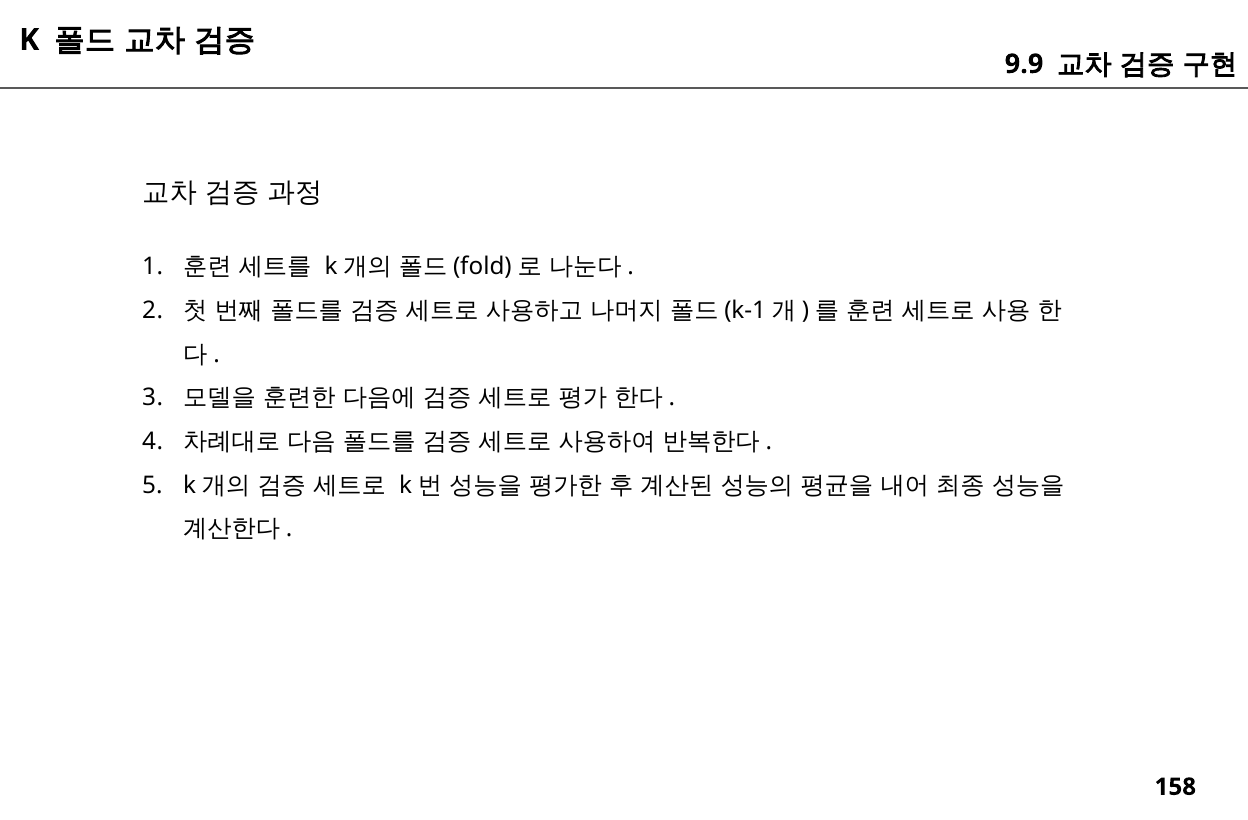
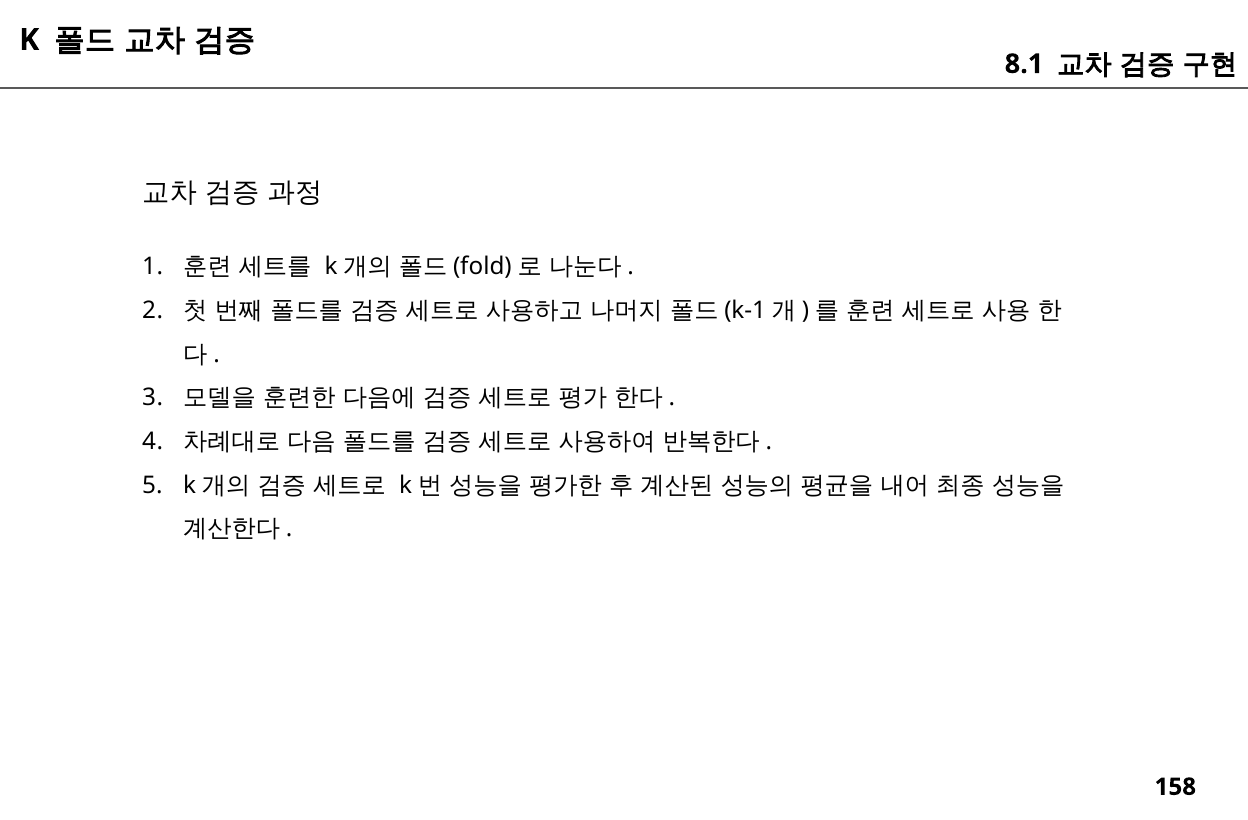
9.9: 9.9 -> 8.1
